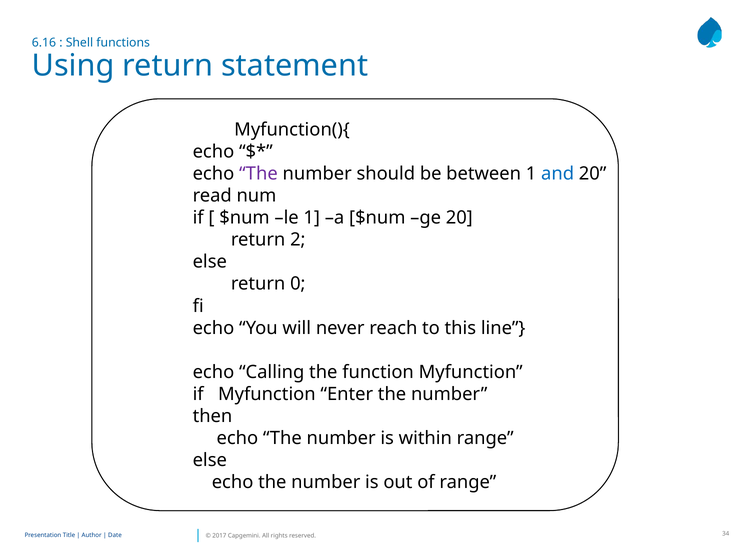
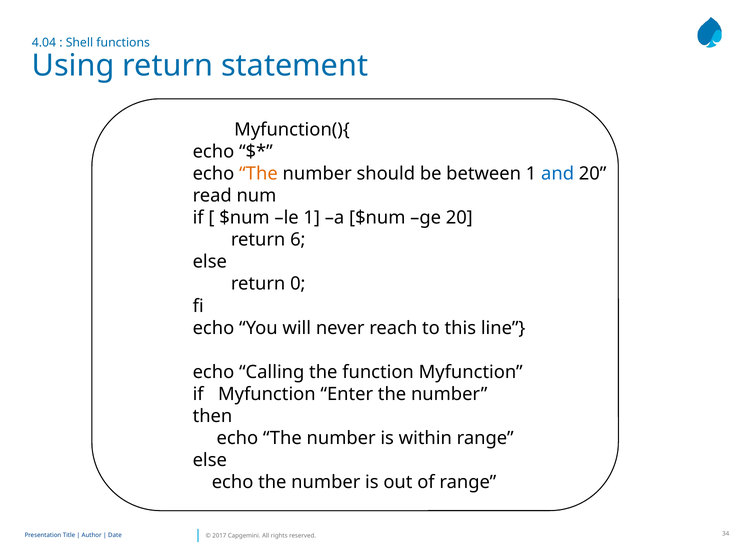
6.16: 6.16 -> 4.04
The at (258, 174) colour: purple -> orange
2: 2 -> 6
